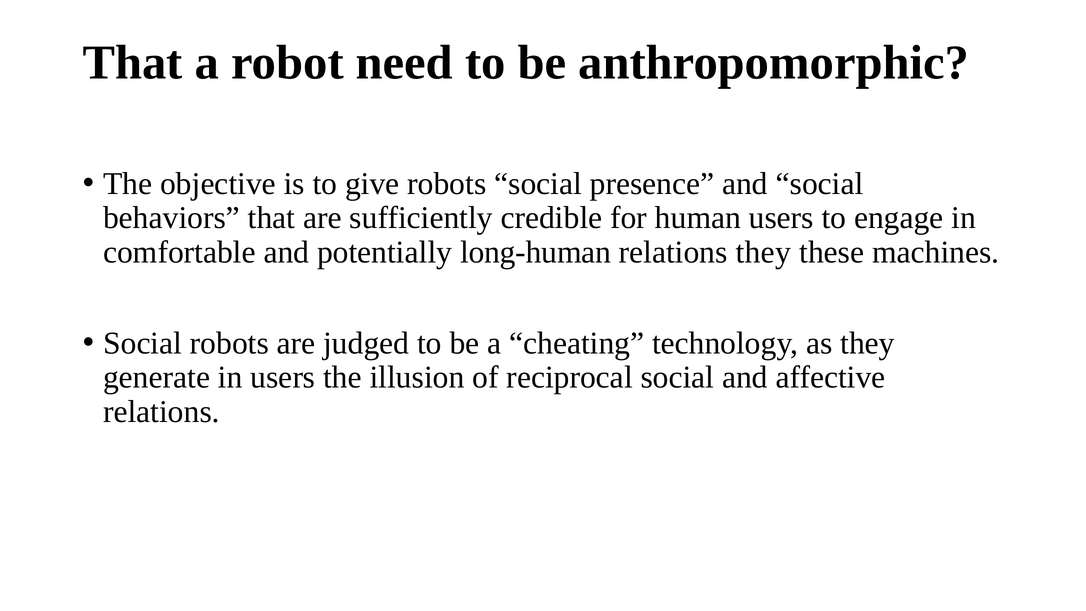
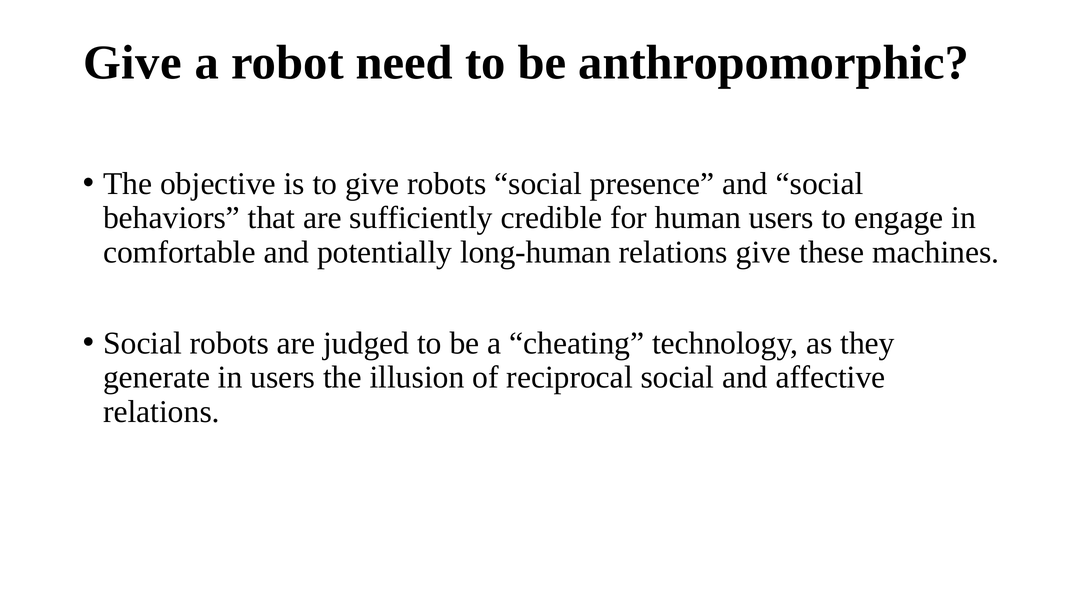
That at (133, 63): That -> Give
relations they: they -> give
